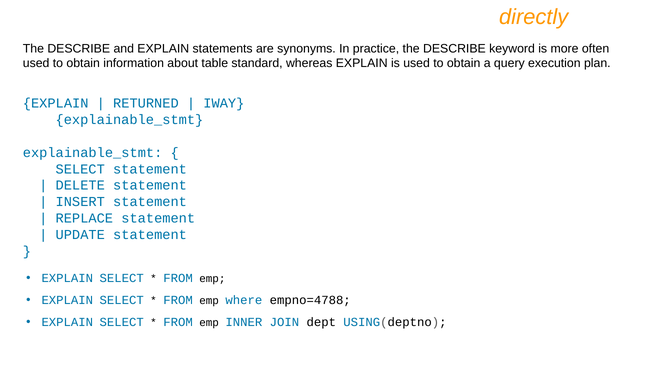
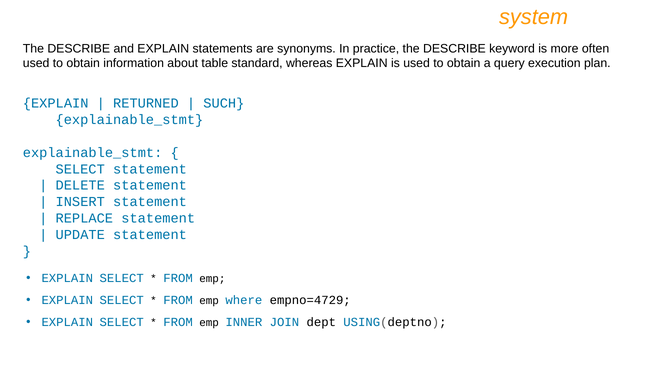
directly: directly -> system
IWAY: IWAY -> SUCH
empno=4788: empno=4788 -> empno=4729
